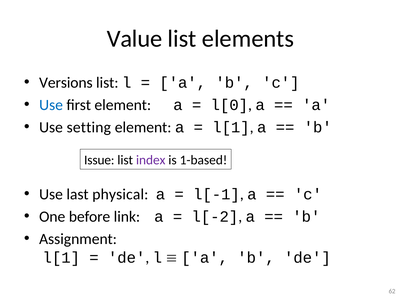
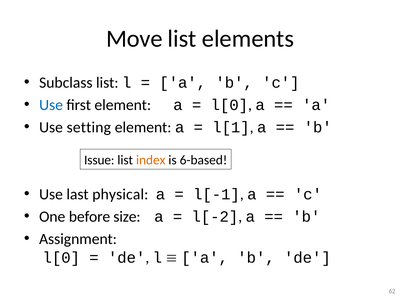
Value: Value -> Move
Versions: Versions -> Subclass
index colour: purple -> orange
1-based: 1-based -> 6-based
link: link -> size
l[1 at (61, 257): l[1 -> l[0
